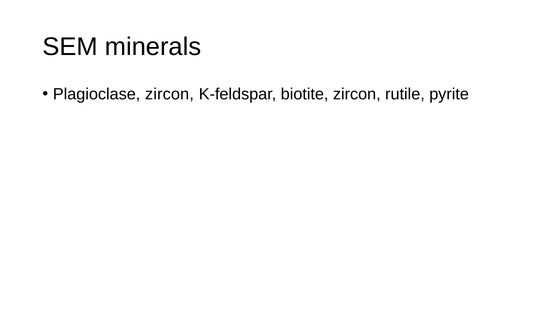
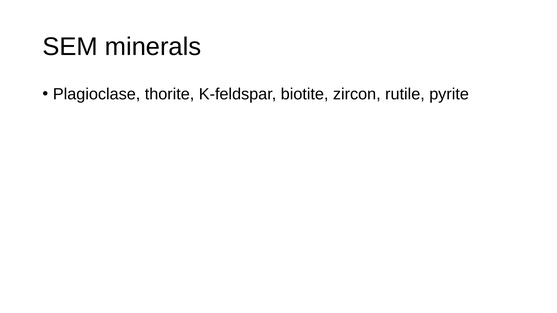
Plagioclase zircon: zircon -> thorite
